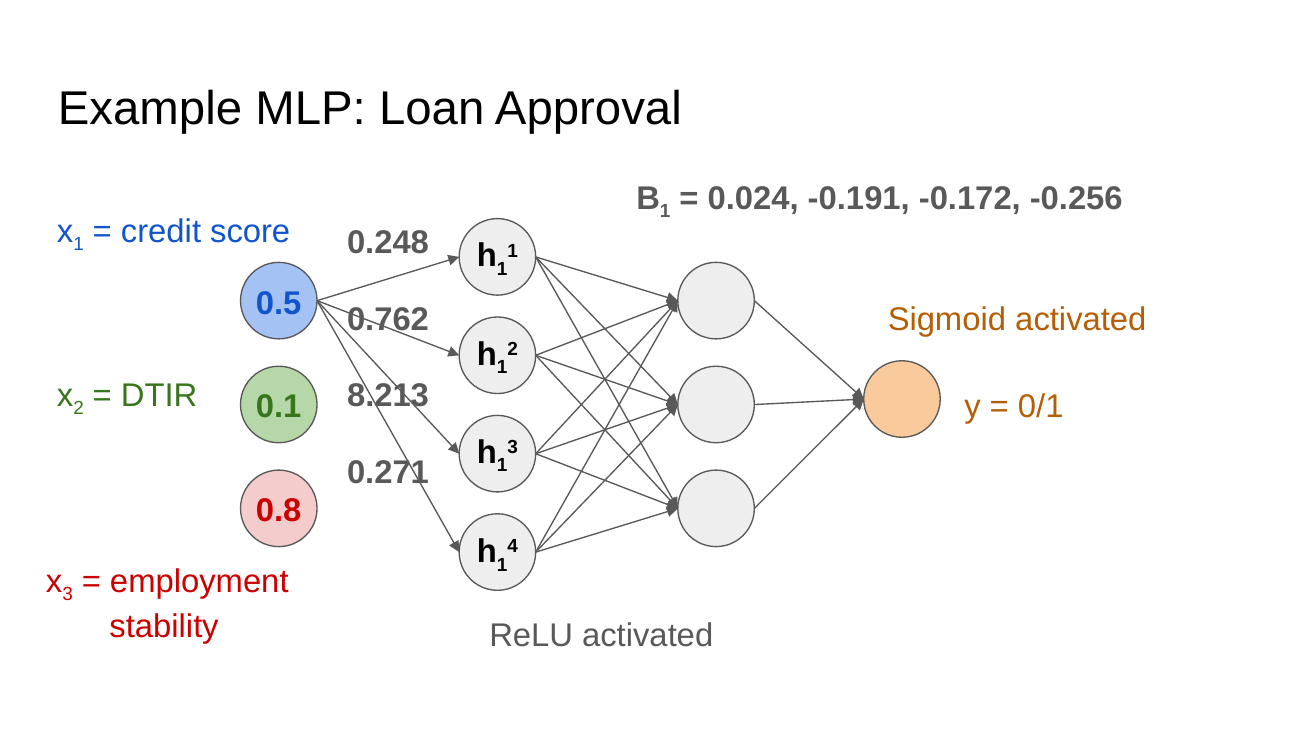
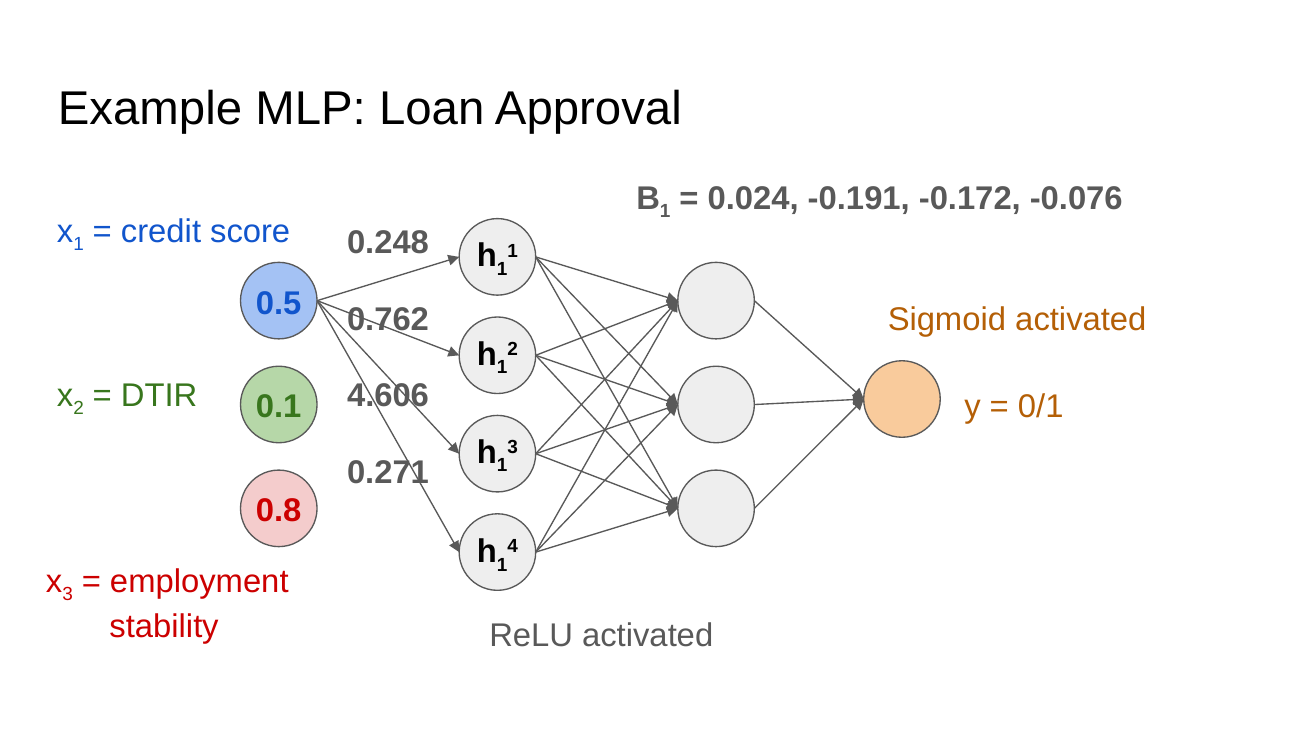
-0.256: -0.256 -> -0.076
8.213: 8.213 -> 4.606
